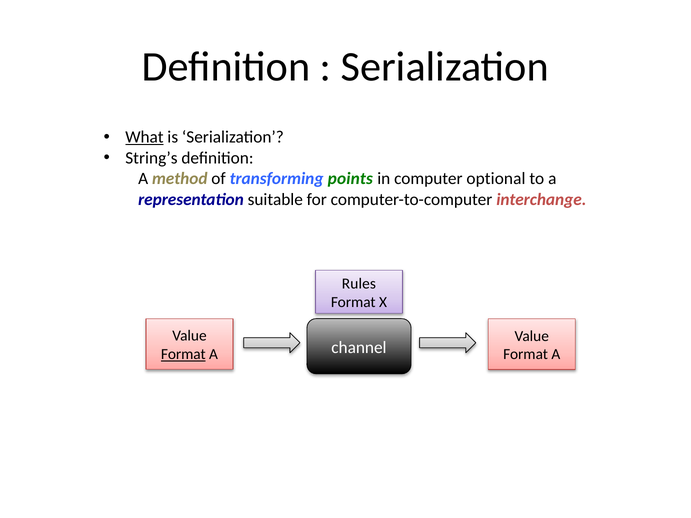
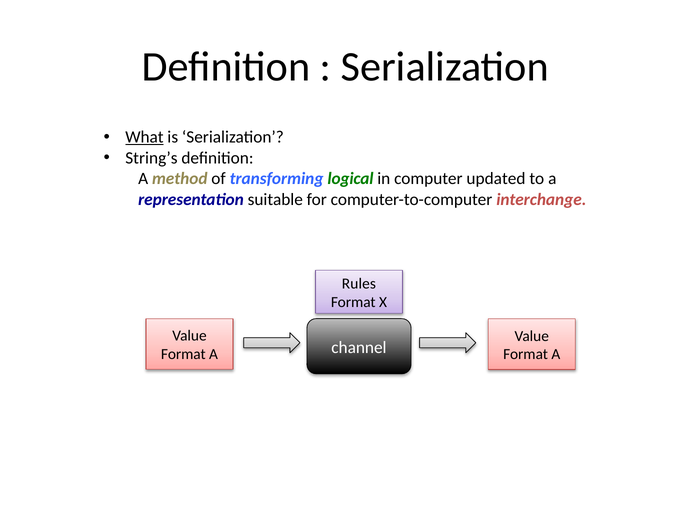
points: points -> logical
optional: optional -> updated
Format at (183, 354) underline: present -> none
